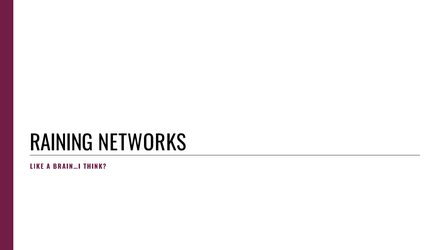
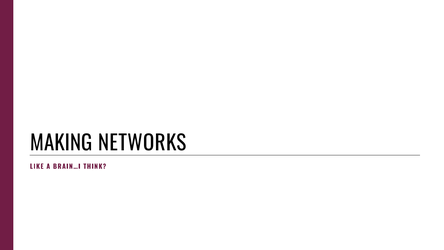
RAINING: RAINING -> MAKING
